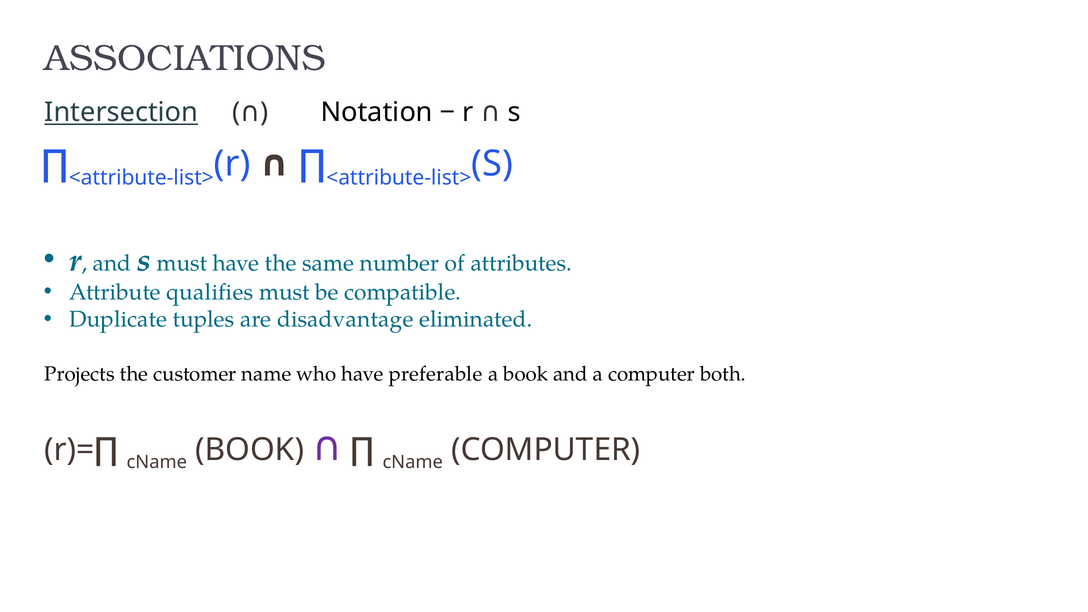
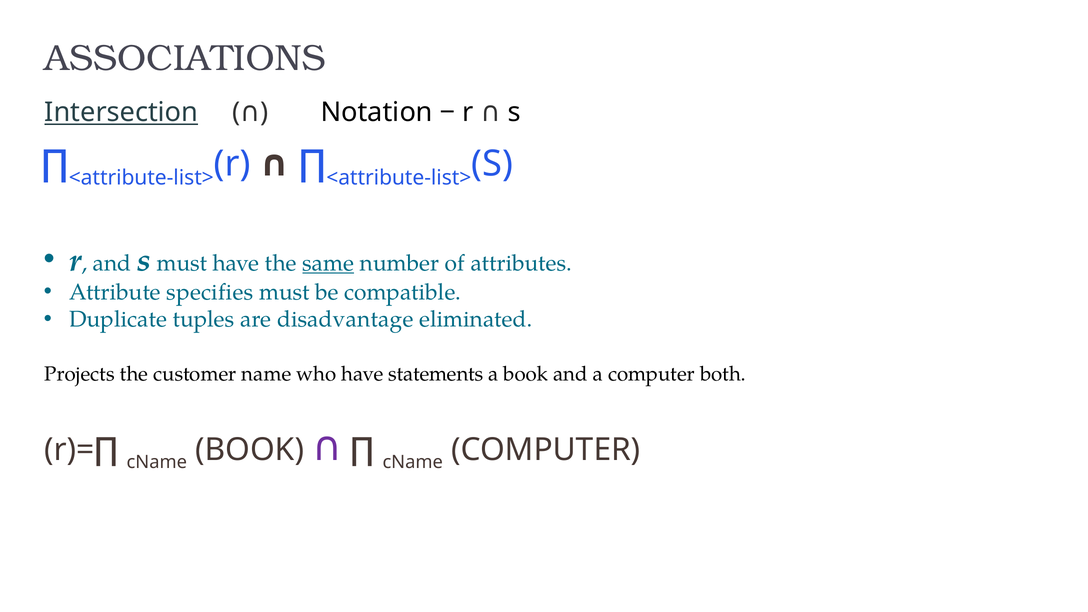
same underline: none -> present
qualifies: qualifies -> specifies
preferable: preferable -> statements
